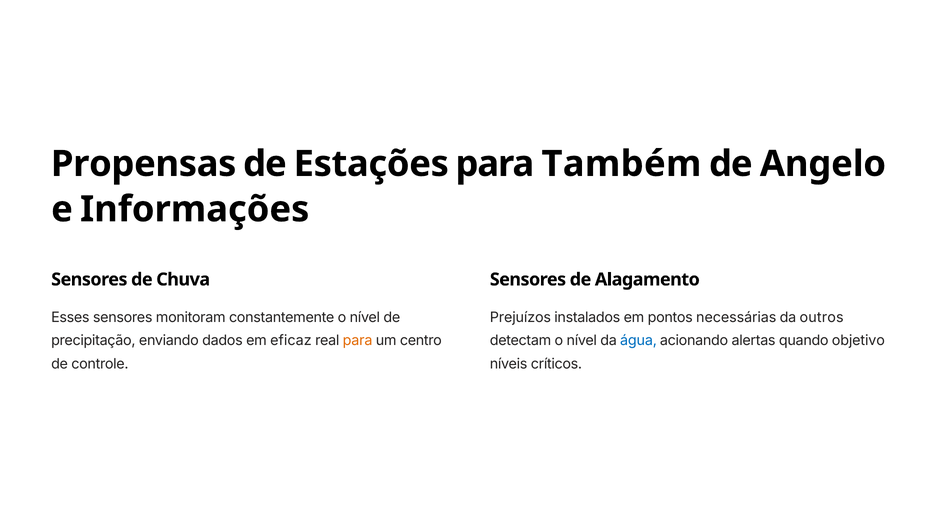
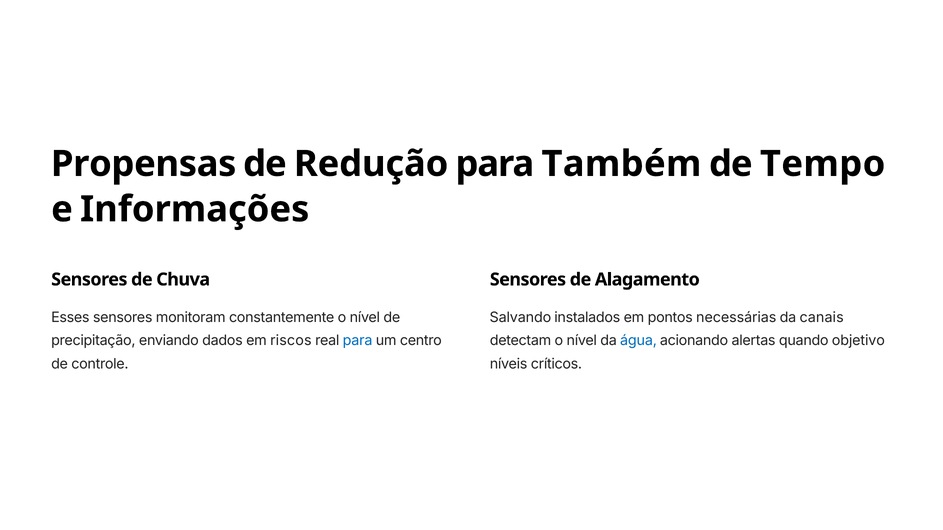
Estações: Estações -> Redução
Angelo: Angelo -> Tempo
Prejuízos: Prejuízos -> Salvando
outros: outros -> canais
eficaz: eficaz -> riscos
para at (358, 341) colour: orange -> blue
